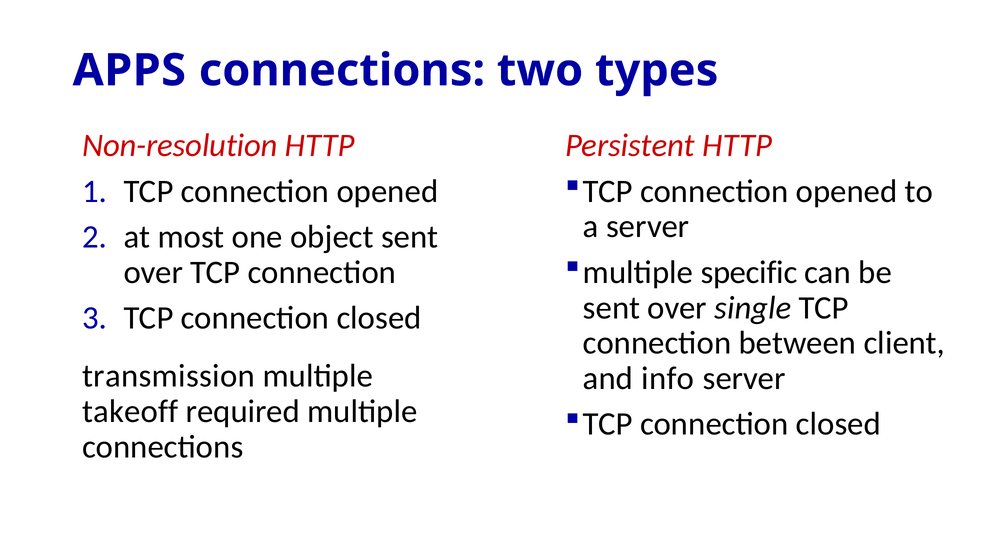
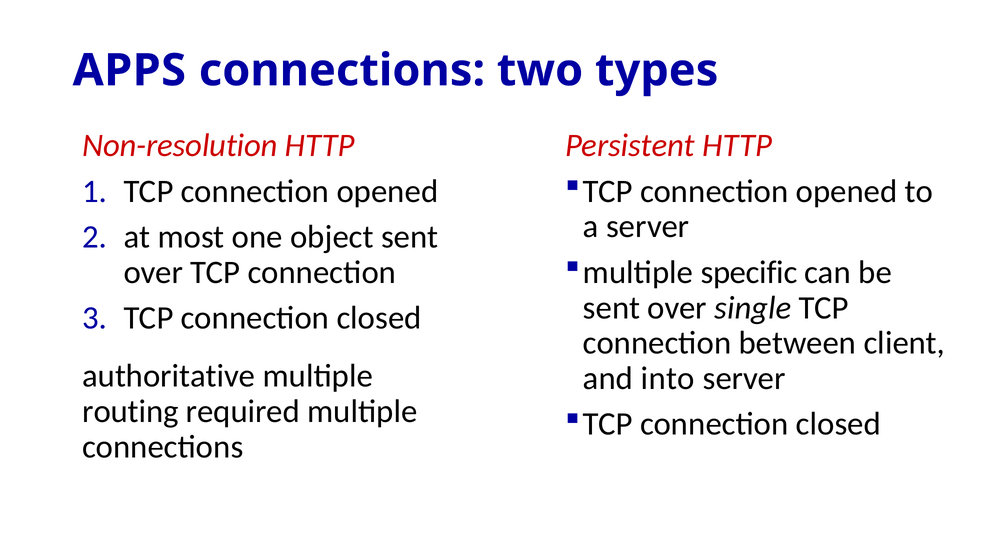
transmission: transmission -> authoritative
info: info -> into
takeoff: takeoff -> routing
